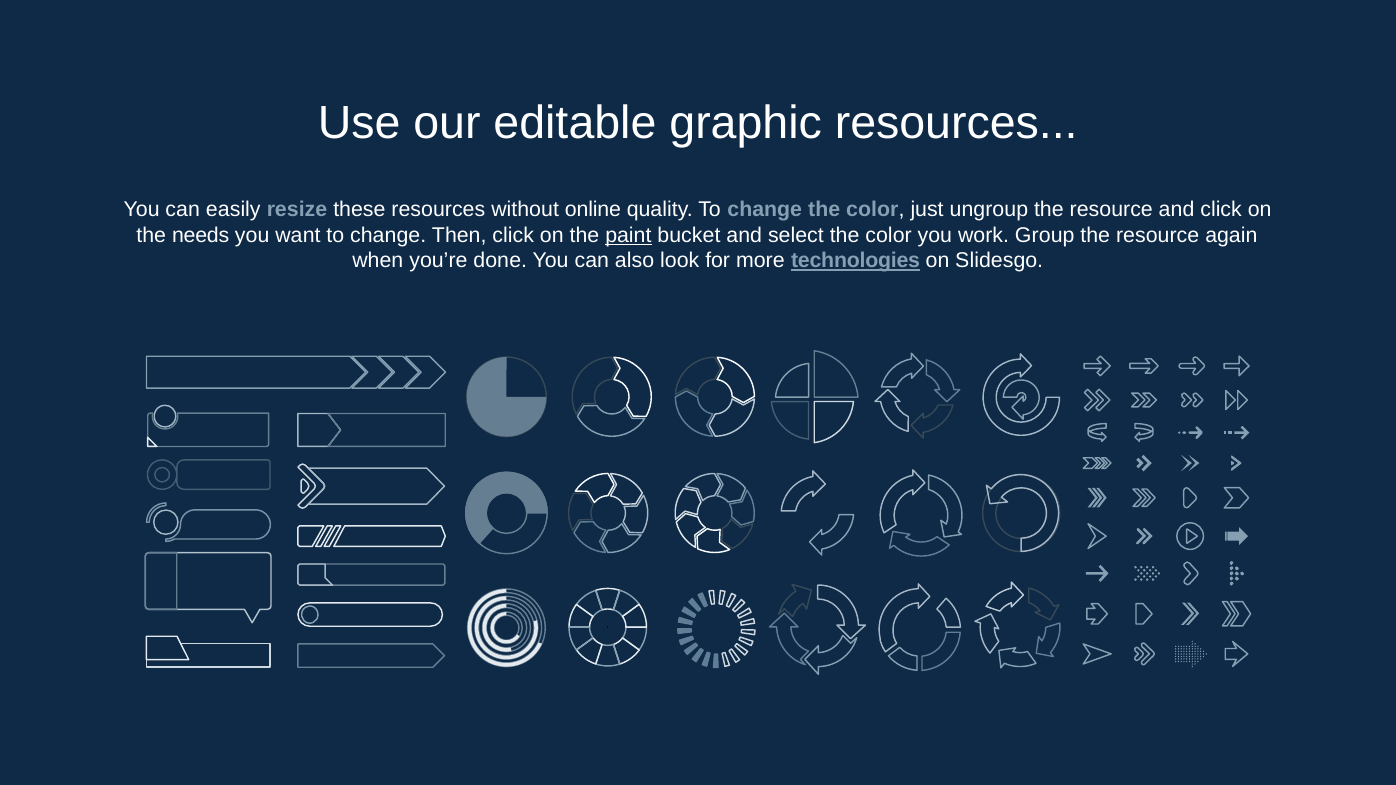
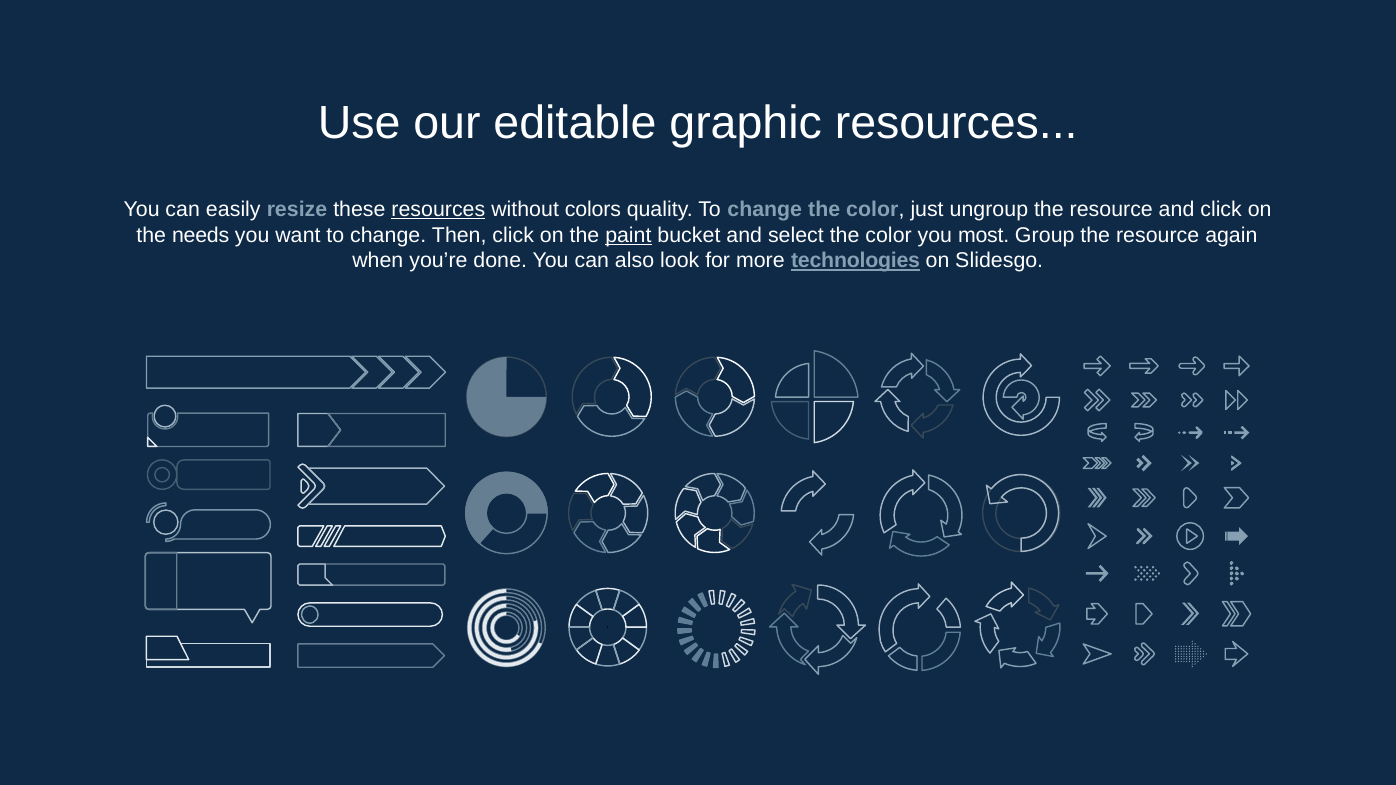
resources at (438, 210) underline: none -> present
online: online -> colors
work: work -> most
